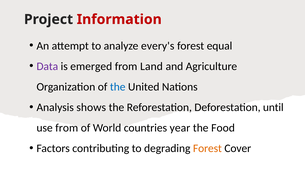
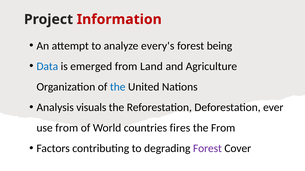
equal: equal -> being
Data colour: purple -> blue
shows: shows -> visuals
until: until -> ever
year: year -> fires
the Food: Food -> From
Forest at (207, 149) colour: orange -> purple
